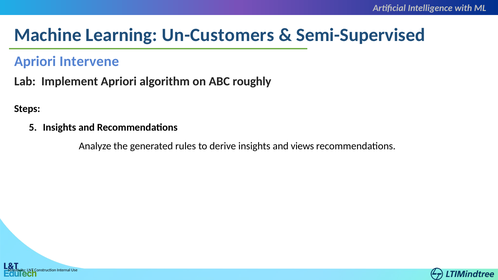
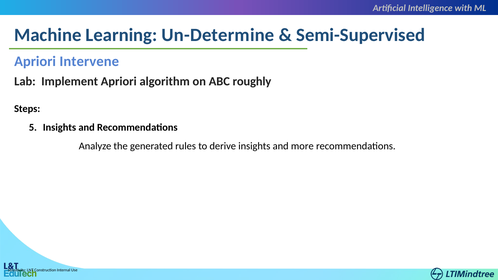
Un-Customers: Un-Customers -> Un-Determine
views: views -> more
